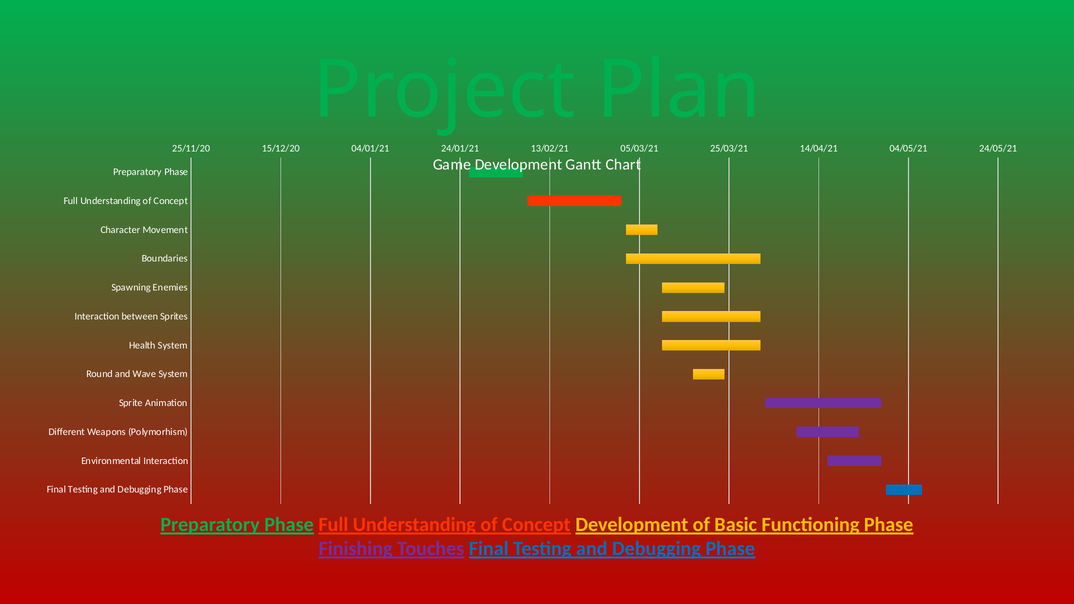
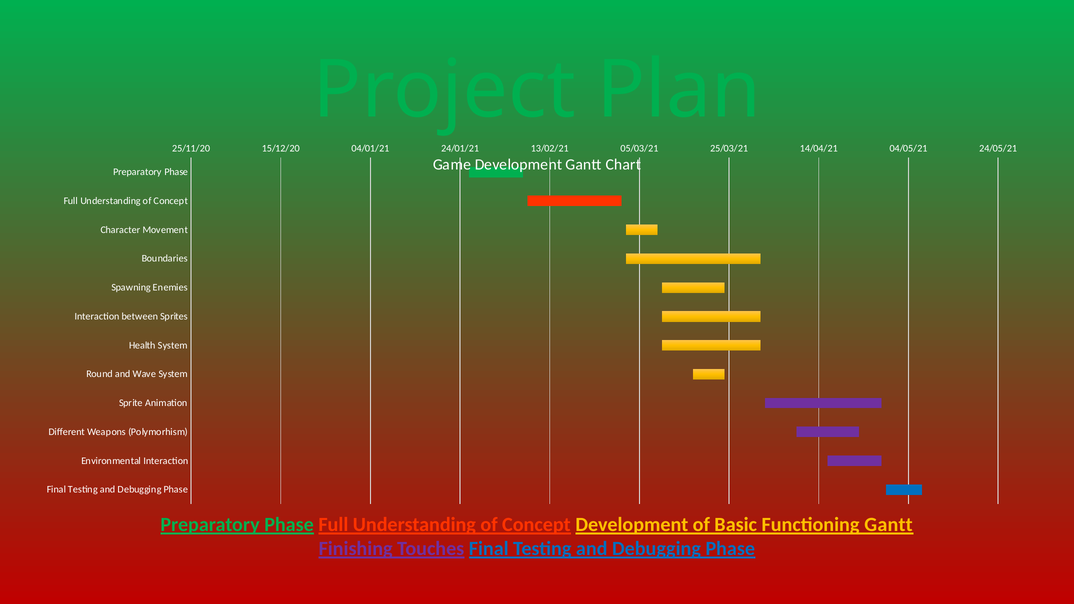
Functioning Phase: Phase -> Gantt
